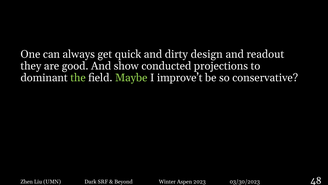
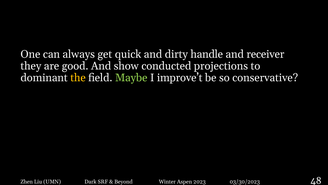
design: design -> handle
readout: readout -> receiver
the colour: light green -> yellow
